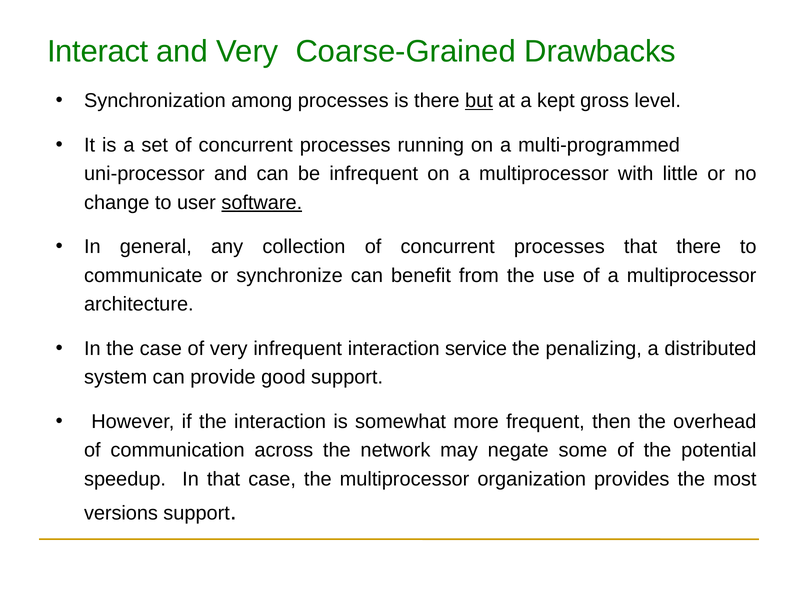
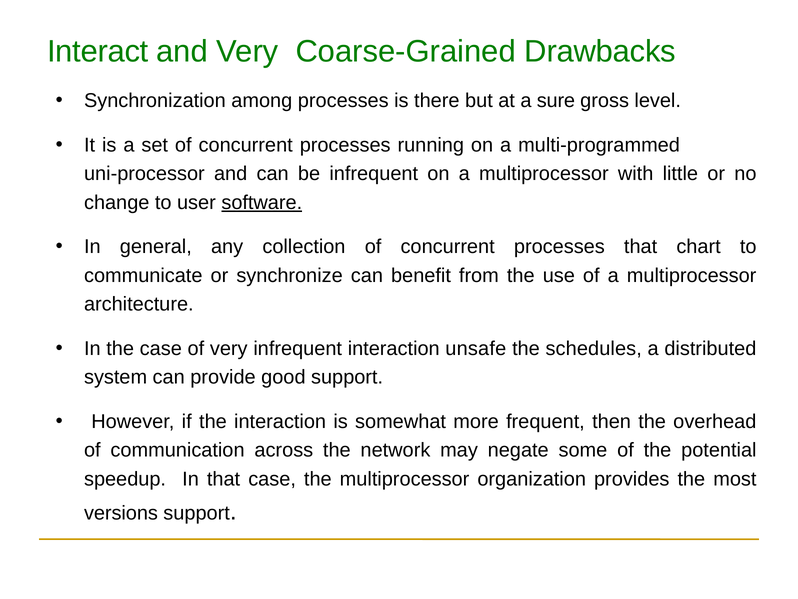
but underline: present -> none
kept: kept -> sure
that there: there -> chart
service: service -> unsafe
penalizing: penalizing -> schedules
